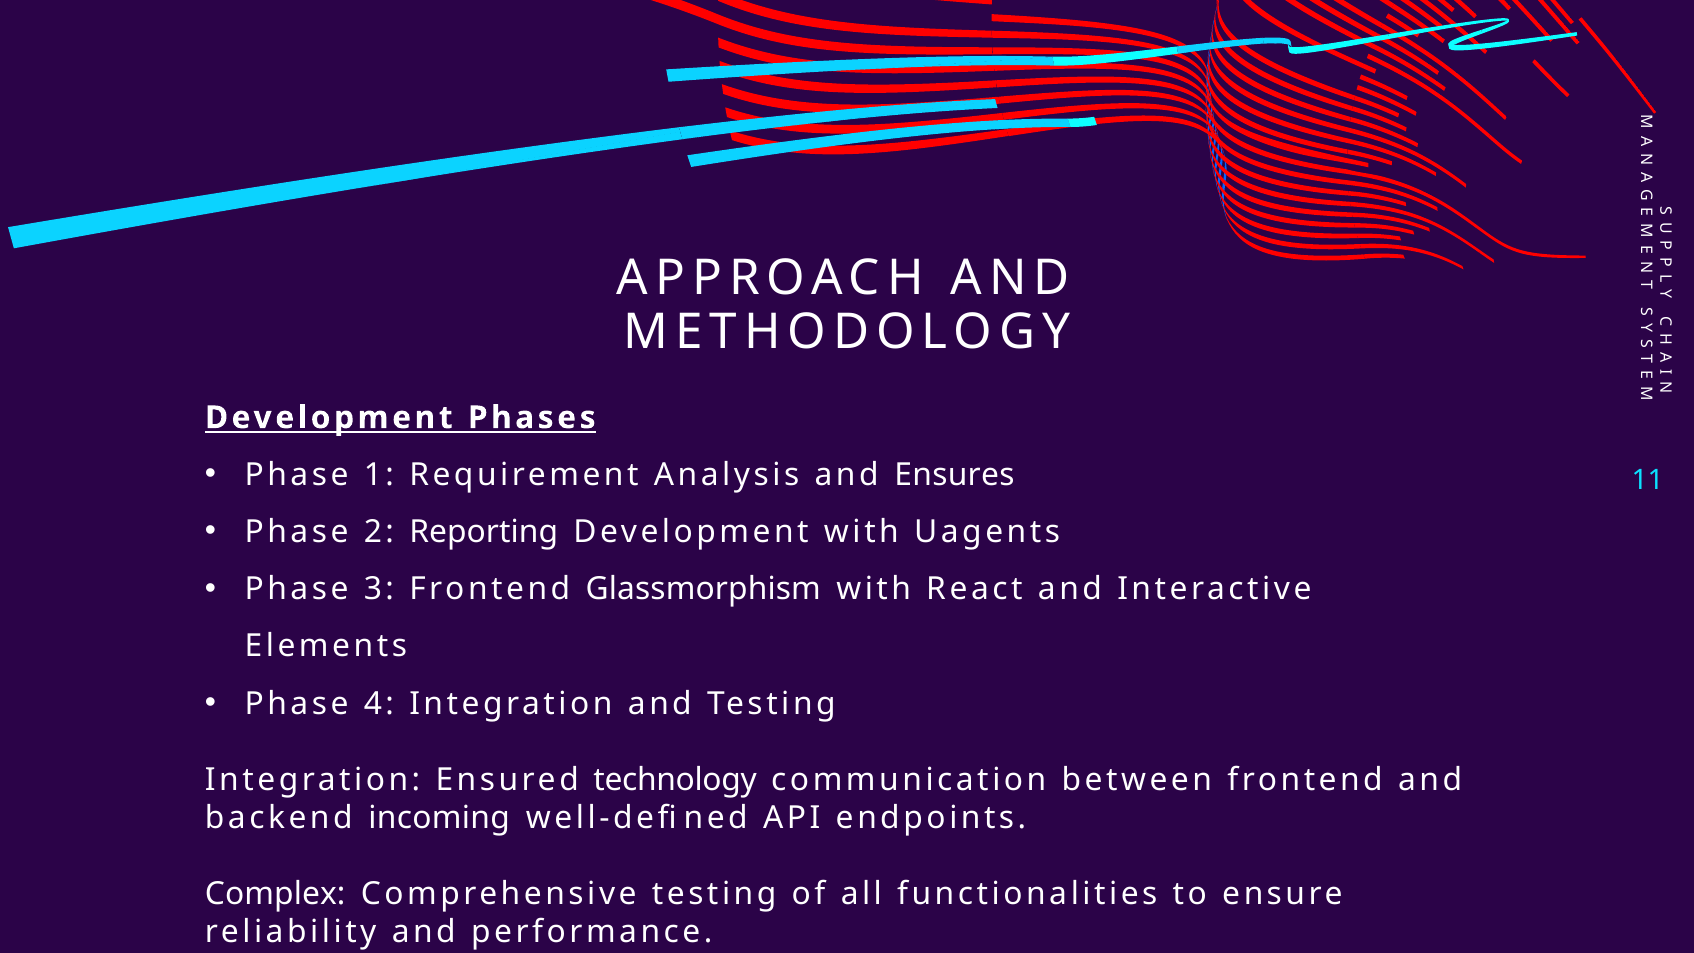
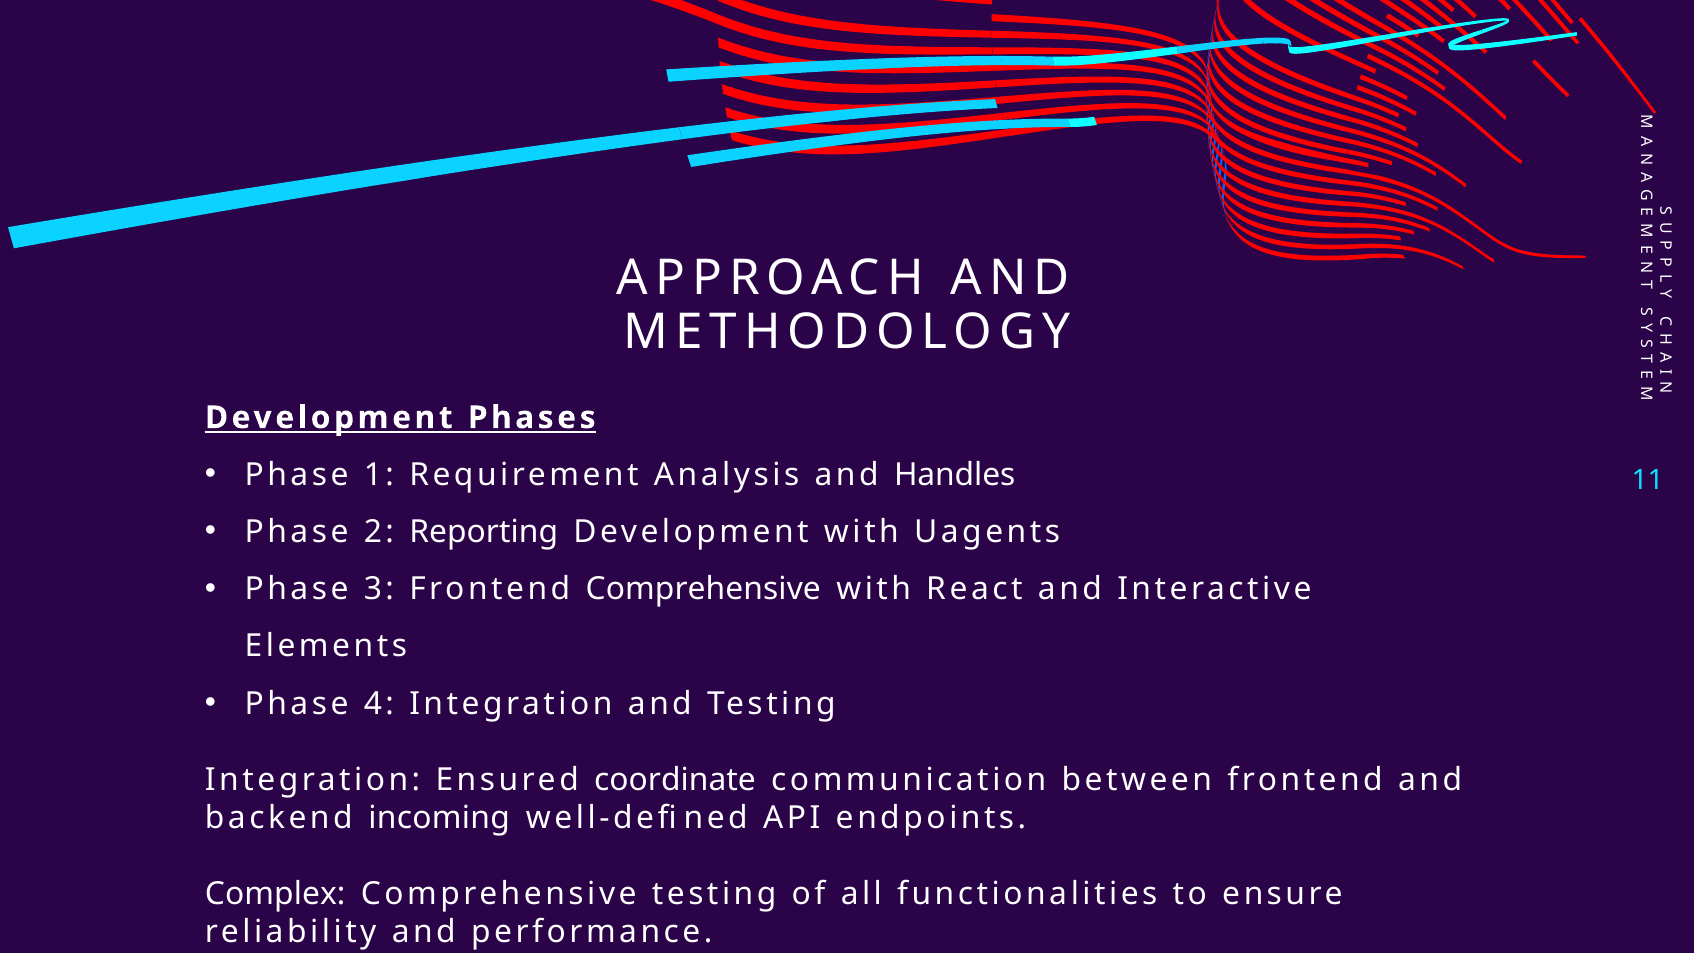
Ensures: Ensures -> Handles
Frontend Glassmorphism: Glassmorphism -> Comprehensive
technology: technology -> coordinate
